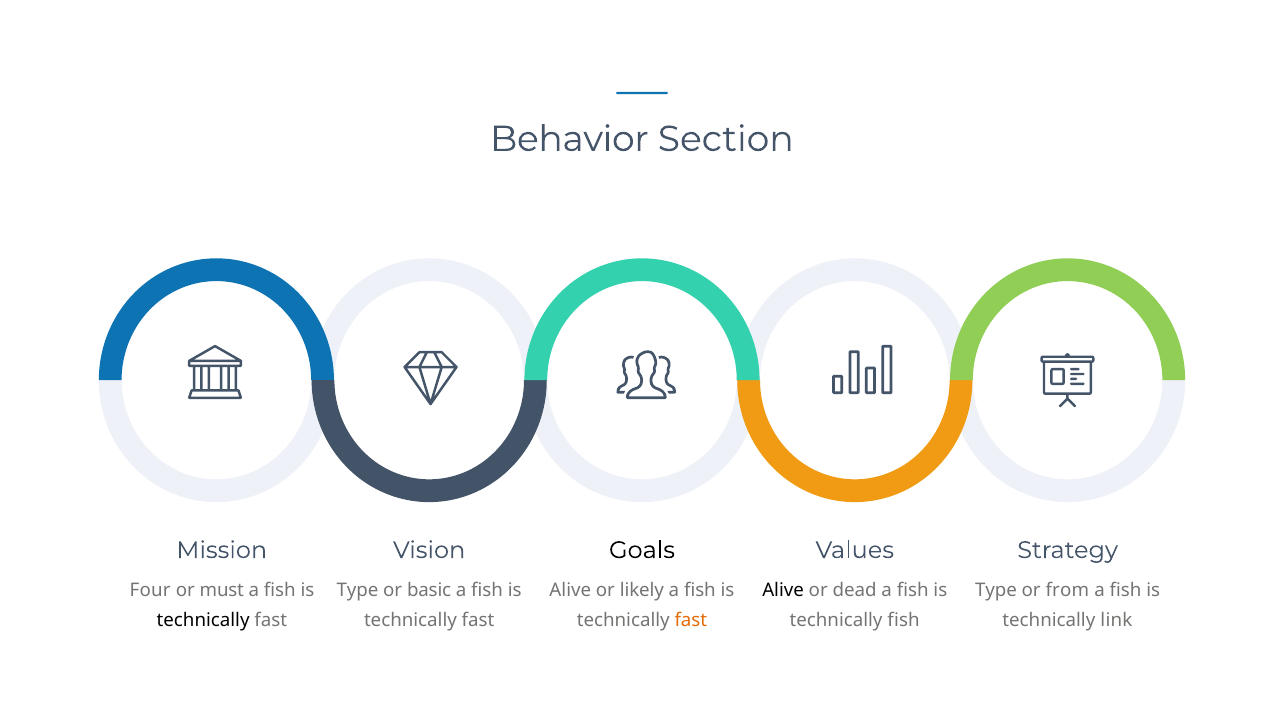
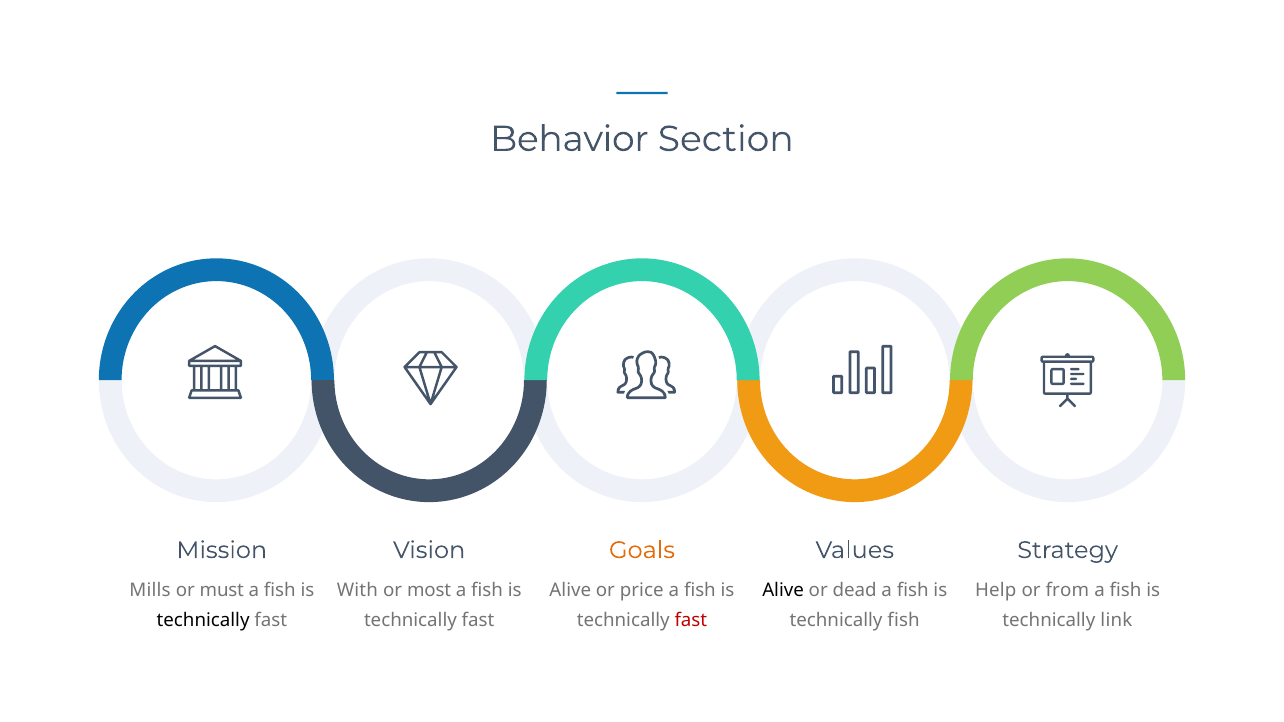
Goals colour: black -> orange
Four: Four -> Mills
Type at (358, 591): Type -> With
basic: basic -> most
likely: likely -> price
Type at (996, 591): Type -> Help
fast at (691, 621) colour: orange -> red
